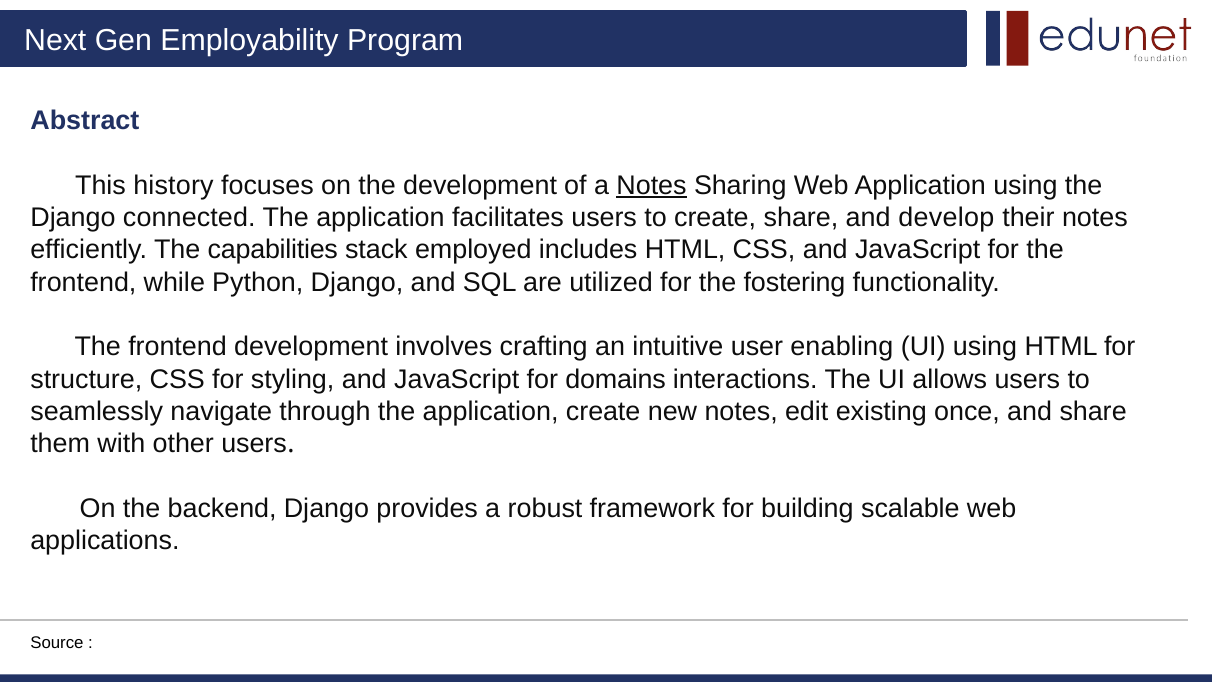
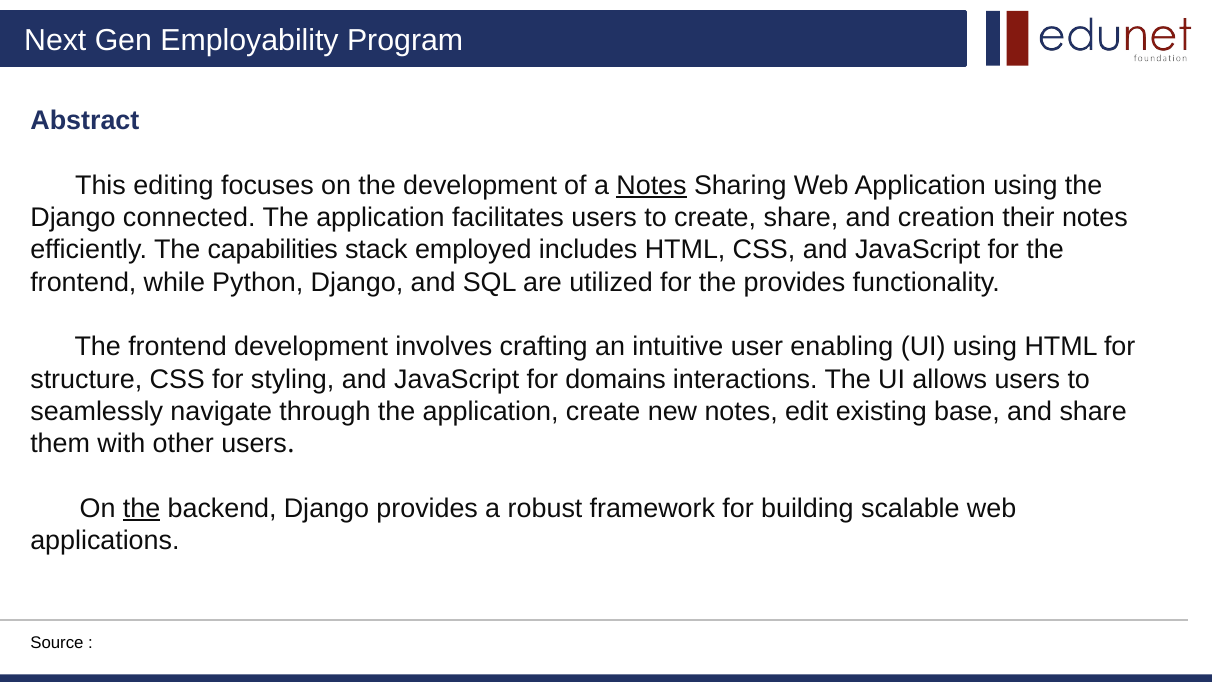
history: history -> editing
develop: develop -> creation
the fostering: fostering -> provides
once: once -> base
the at (142, 508) underline: none -> present
